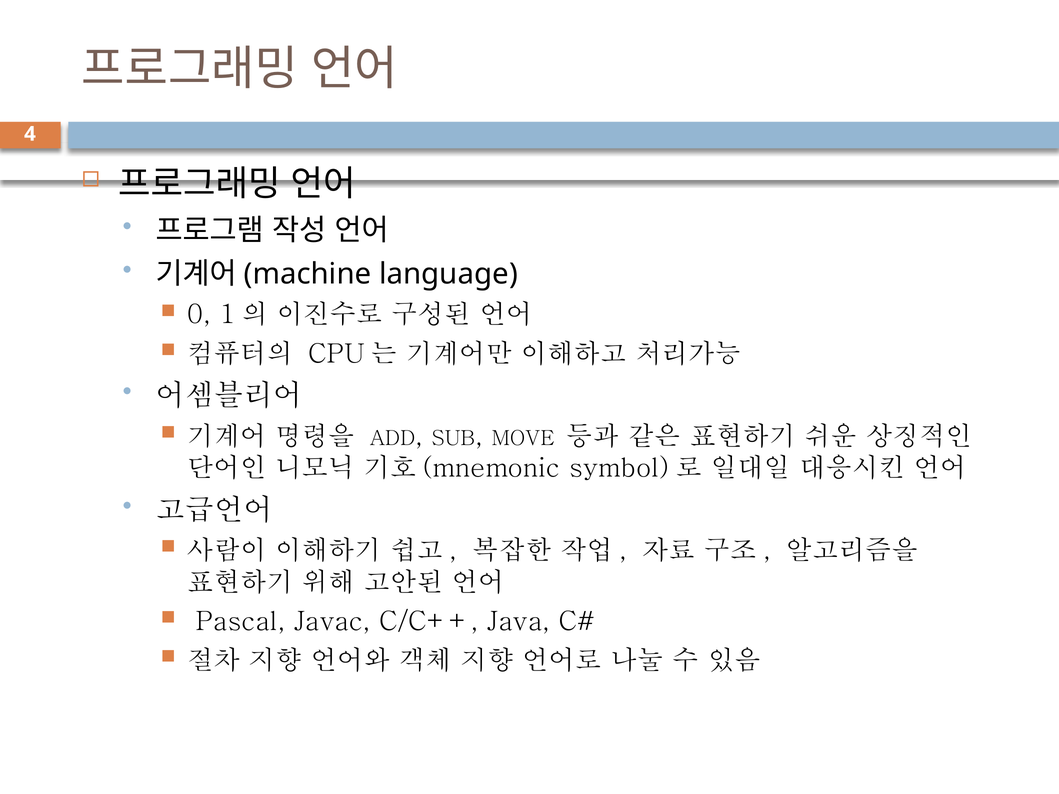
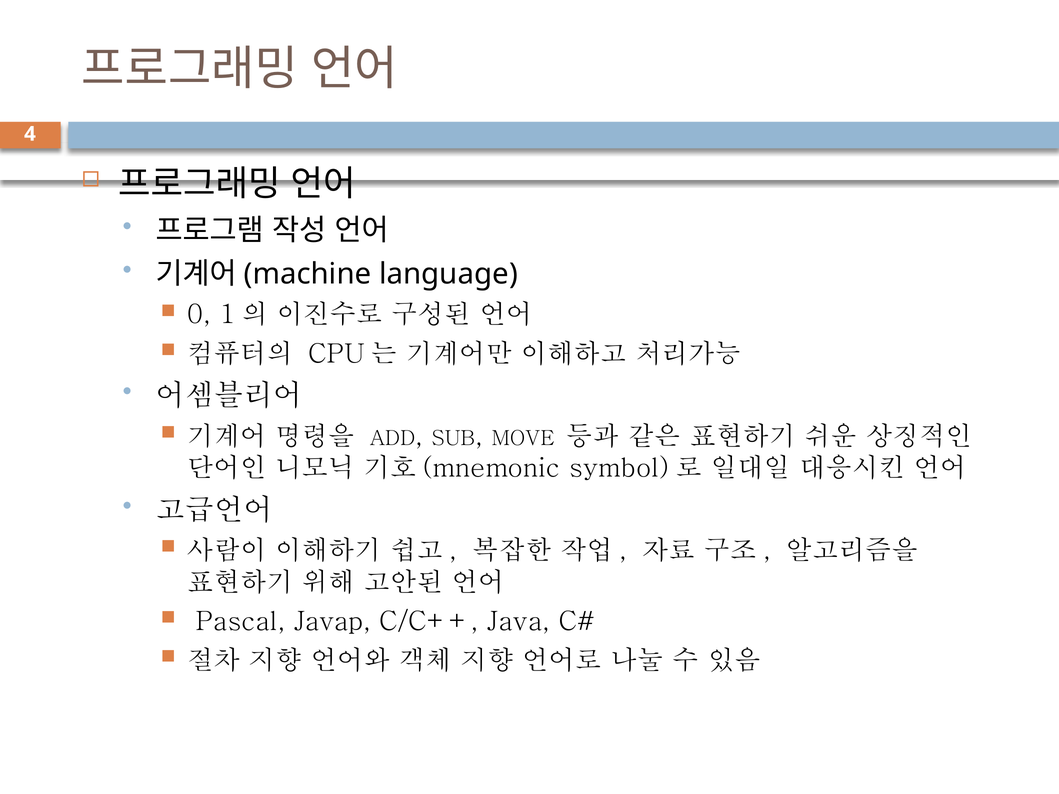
Javac: Javac -> Javap
